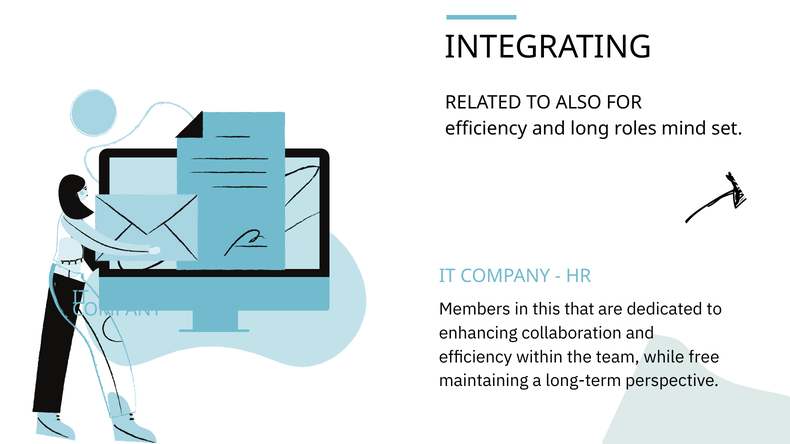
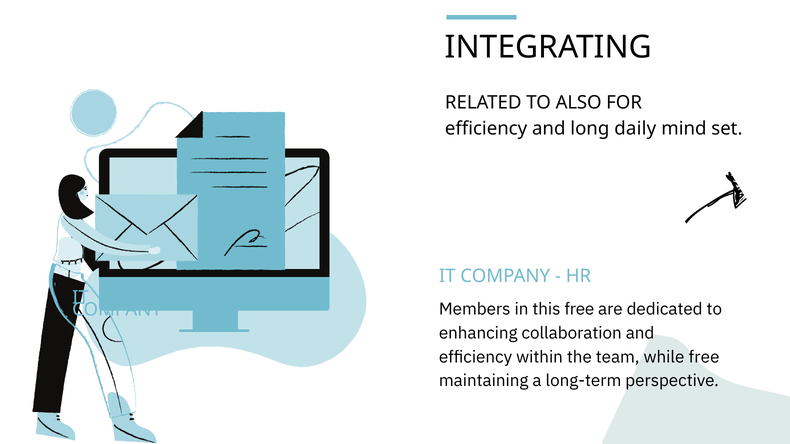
roles: roles -> daily
this that: that -> free
